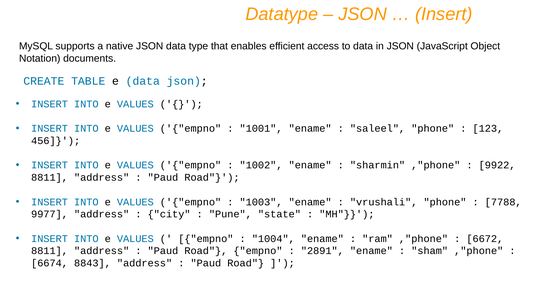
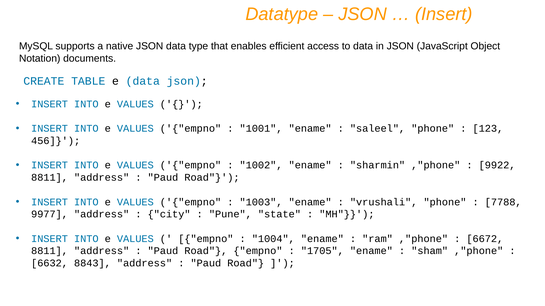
2891: 2891 -> 1705
6674: 6674 -> 6632
